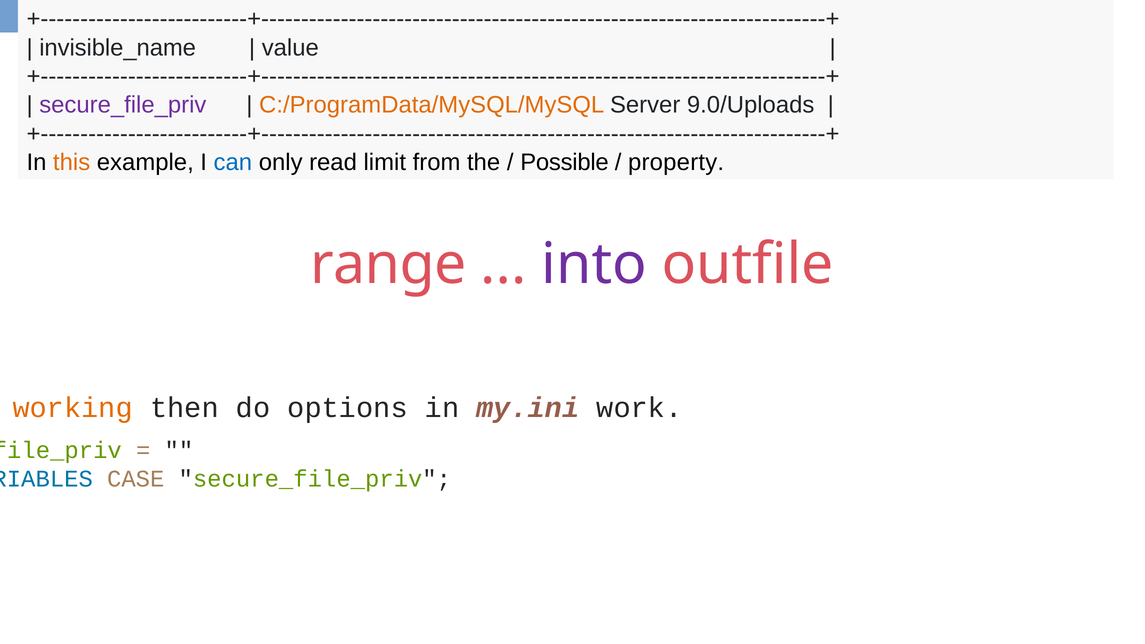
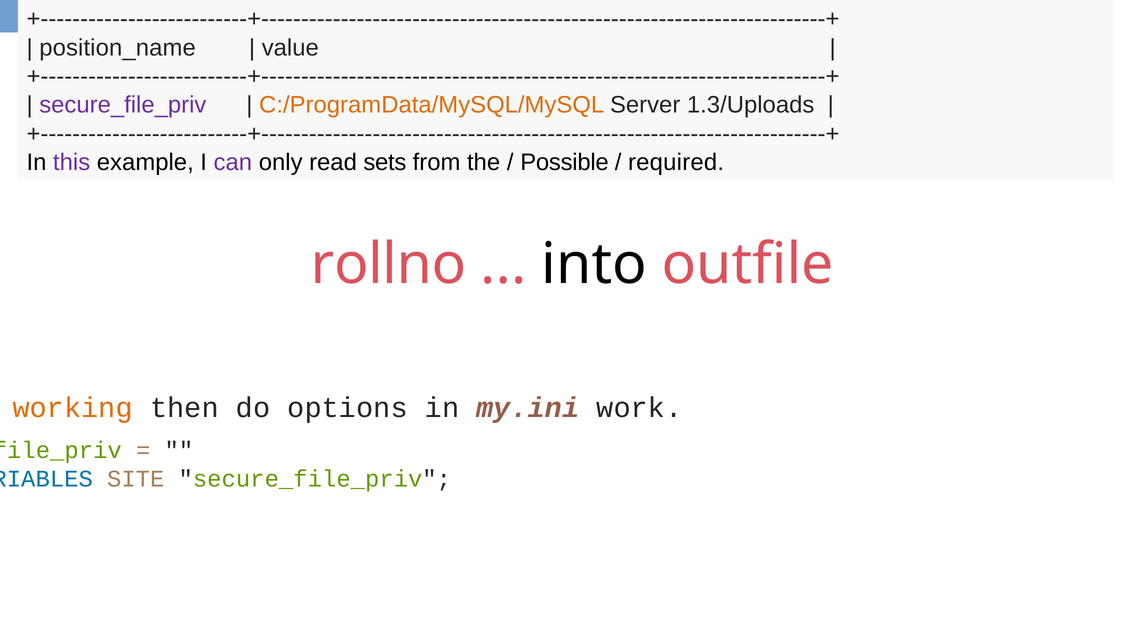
invisible_name: invisible_name -> position_name
9.0/Uploads: 9.0/Uploads -> 1.3/Uploads
this colour: orange -> purple
can colour: blue -> purple
limit: limit -> sets
property: property -> required
range: range -> rollno
into colour: purple -> black
CASE: CASE -> SITE
